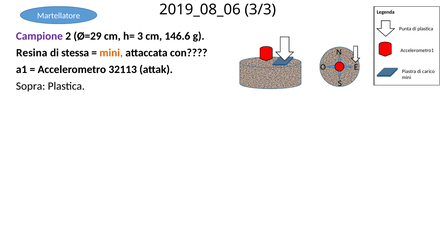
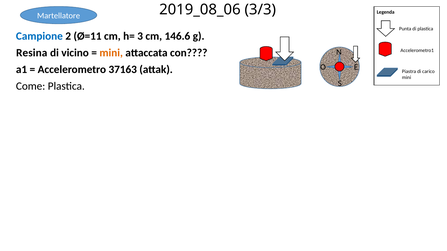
Campione colour: purple -> blue
Ø=29: Ø=29 -> Ø=11
stessa: stessa -> vicino
32113: 32113 -> 37163
Sopra: Sopra -> Come
